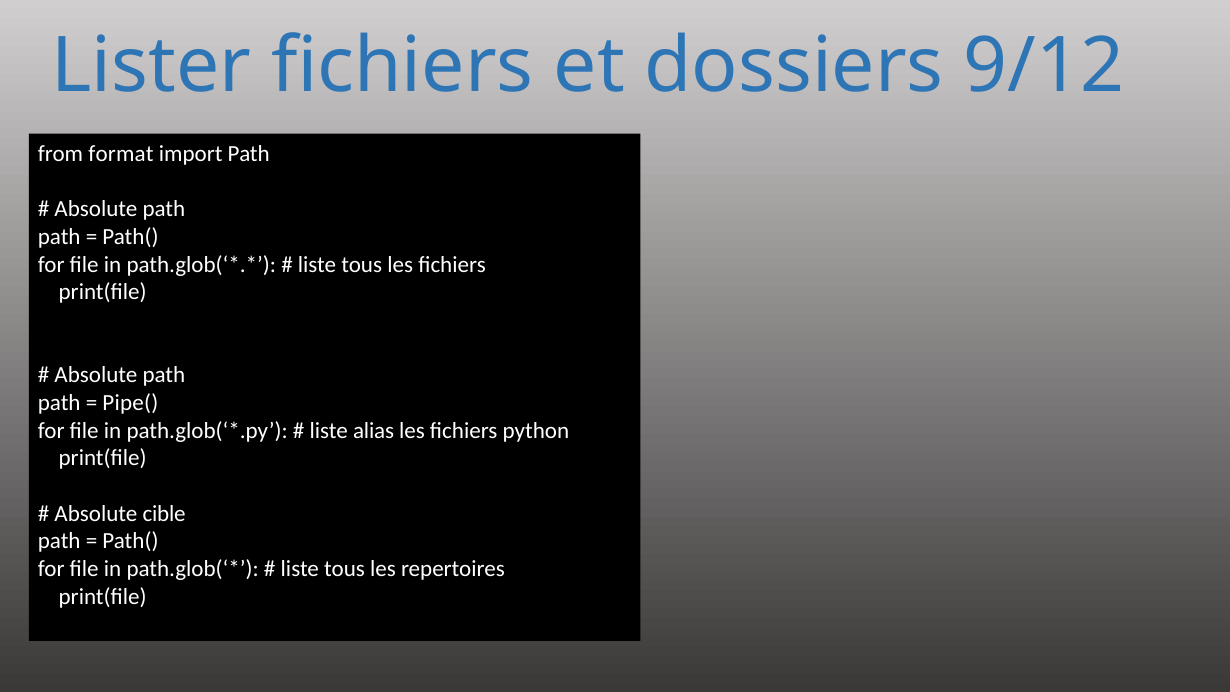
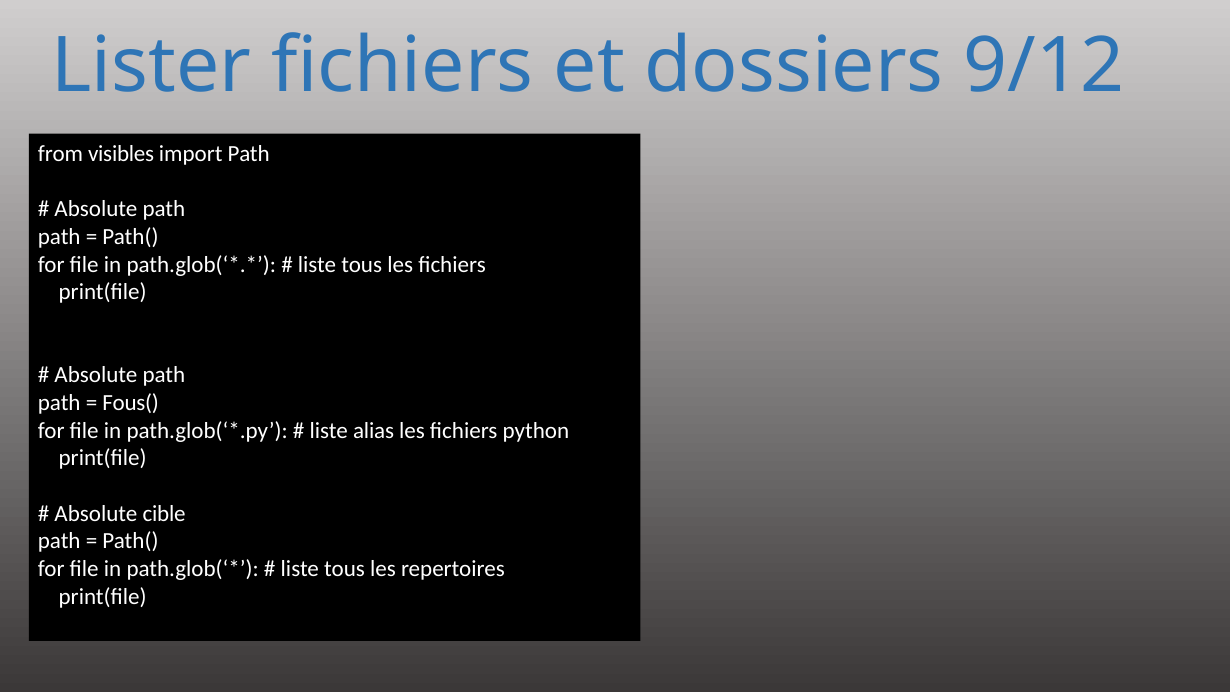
format: format -> visibles
Pipe(: Pipe( -> Fous(
